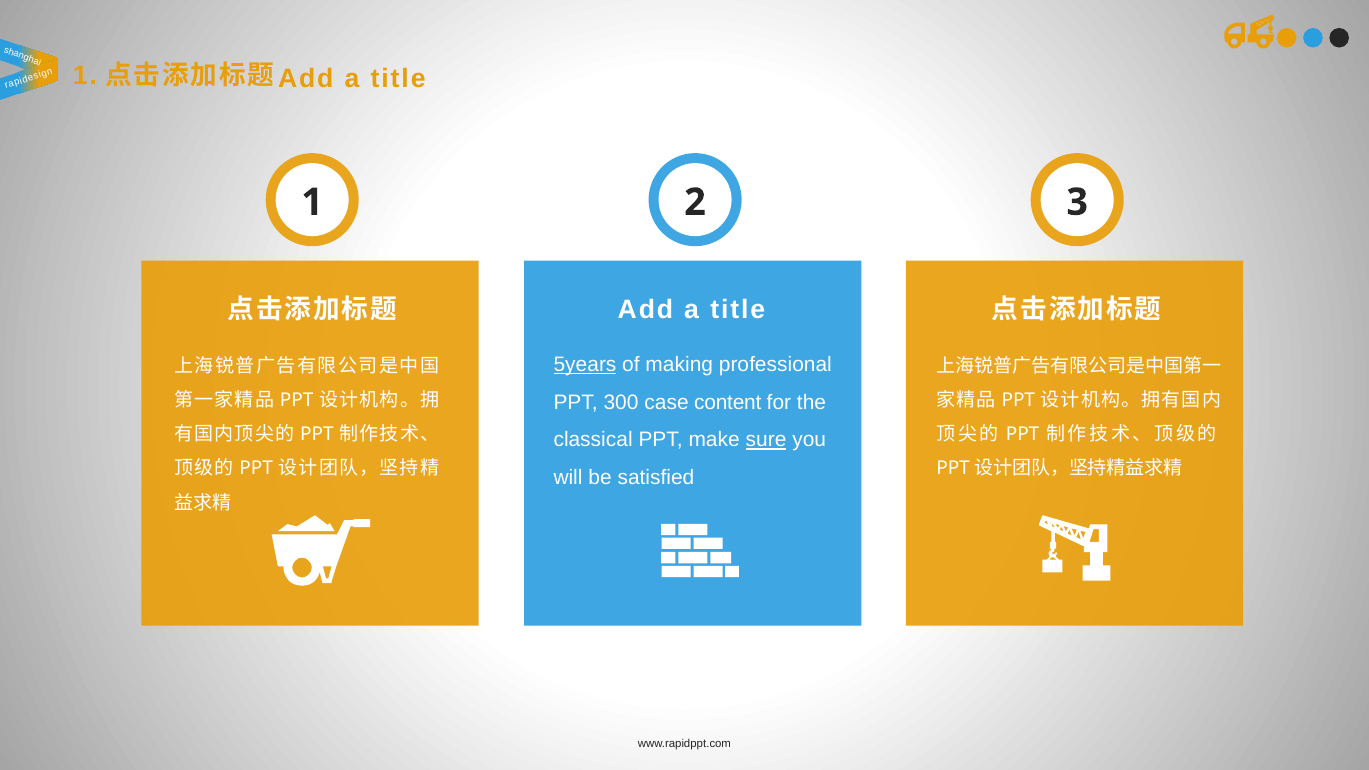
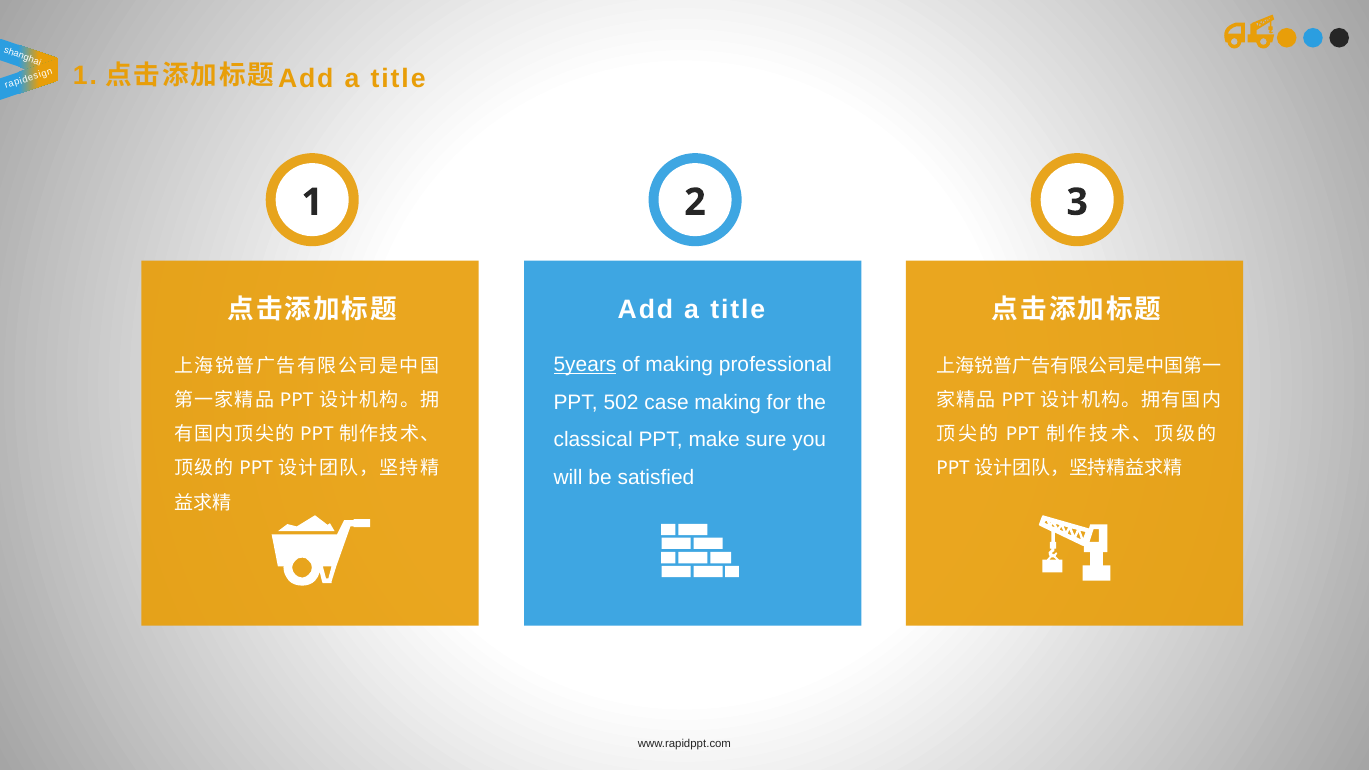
300: 300 -> 502
case content: content -> making
sure underline: present -> none
